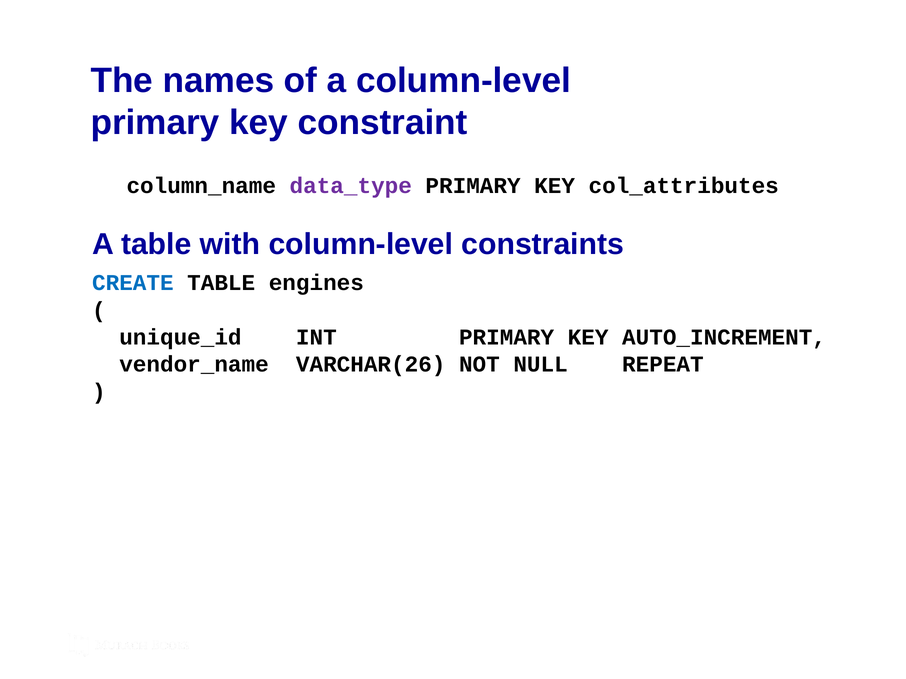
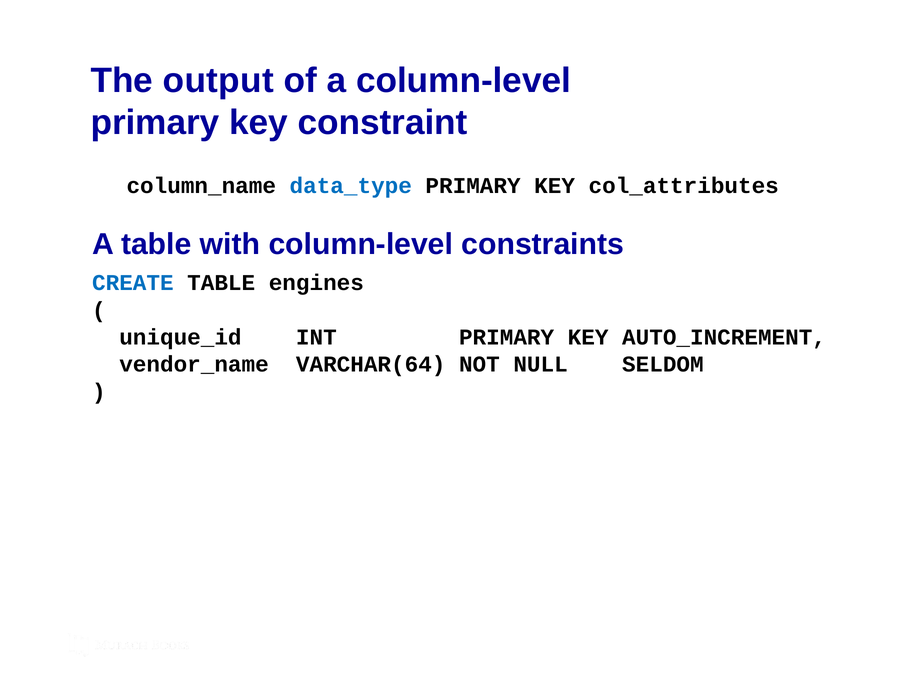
names: names -> output
data_type colour: purple -> blue
VARCHAR(26: VARCHAR(26 -> VARCHAR(64
REPEAT: REPEAT -> SELDOM
